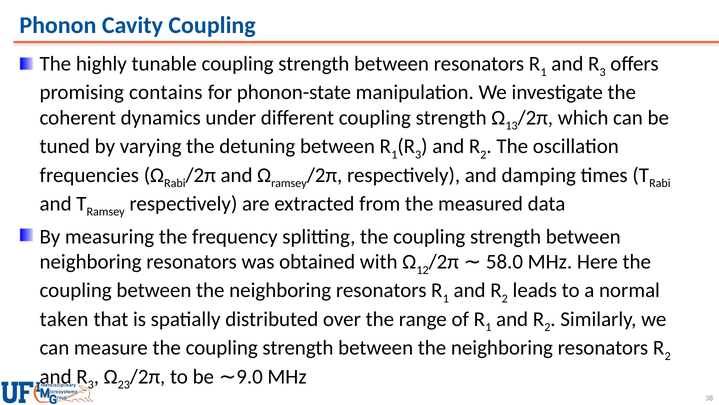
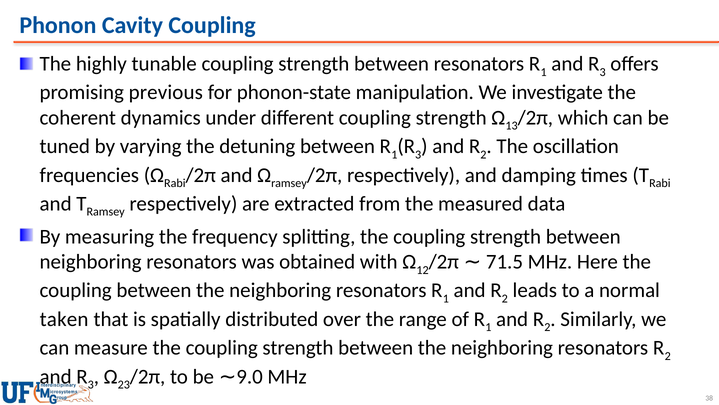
contains: contains -> previous
58.0: 58.0 -> 71.5
